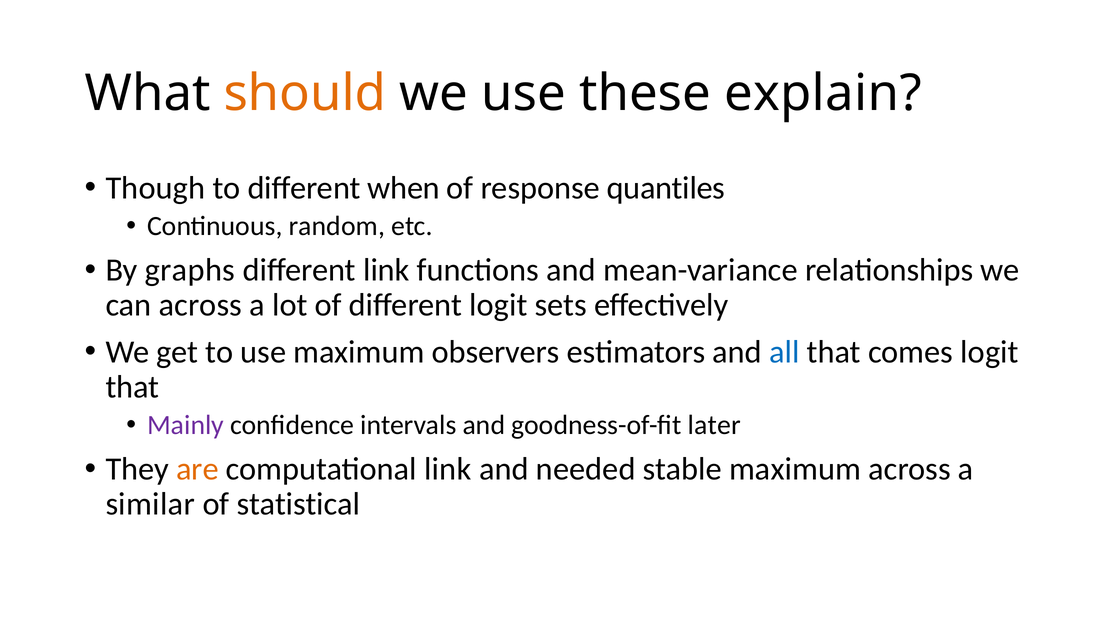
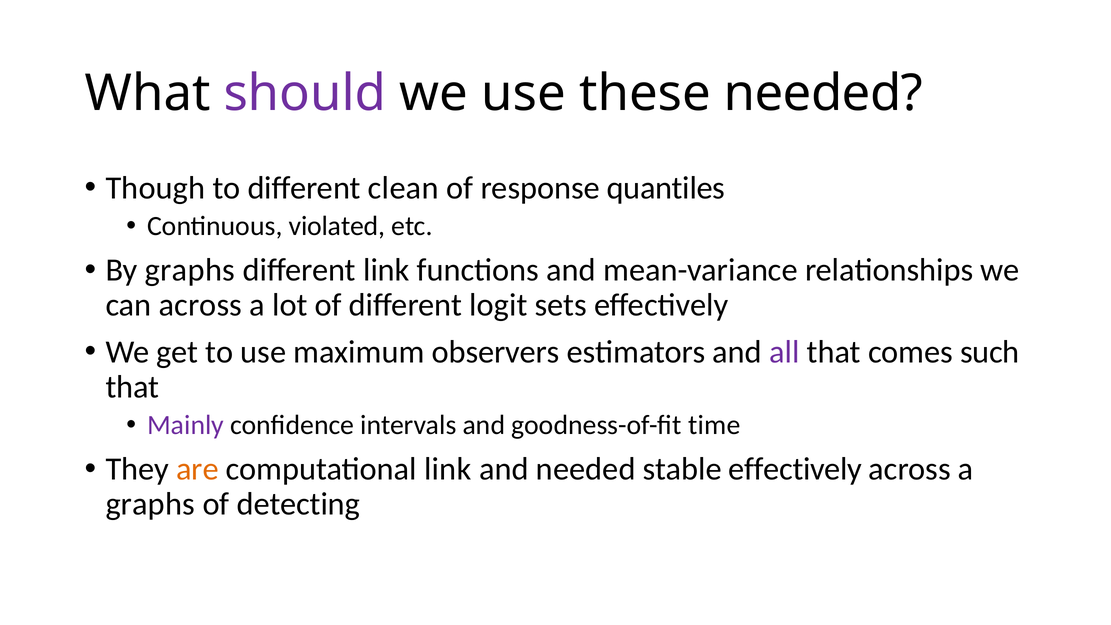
should colour: orange -> purple
these explain: explain -> needed
when: when -> clean
random: random -> violated
all colour: blue -> purple
comes logit: logit -> such
later: later -> time
stable maximum: maximum -> effectively
similar at (150, 504): similar -> graphs
statistical: statistical -> detecting
